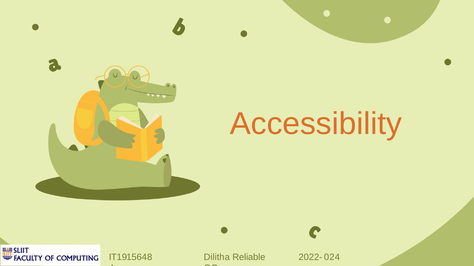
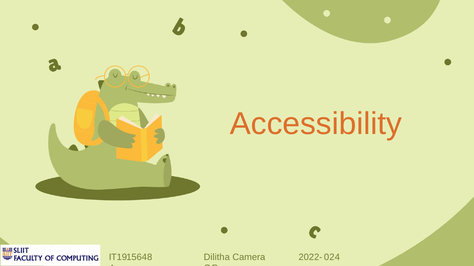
Reliable: Reliable -> Camera
